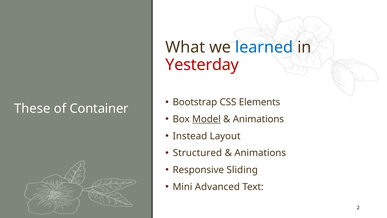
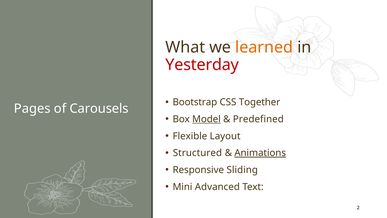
learned colour: blue -> orange
Elements: Elements -> Together
These: These -> Pages
Container: Container -> Carousels
Animations at (258, 119): Animations -> Predefined
Instead: Instead -> Flexible
Animations at (260, 153) underline: none -> present
